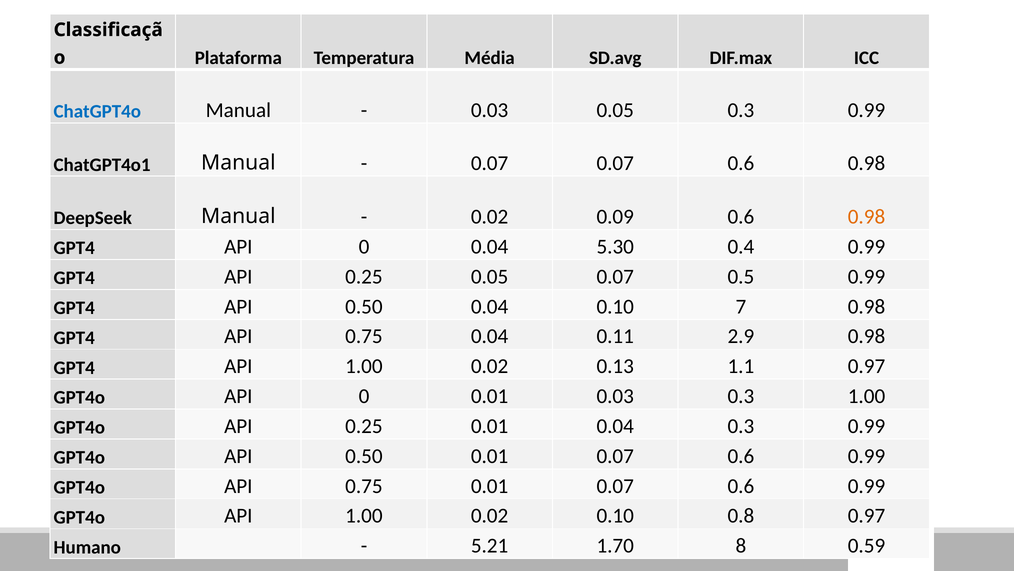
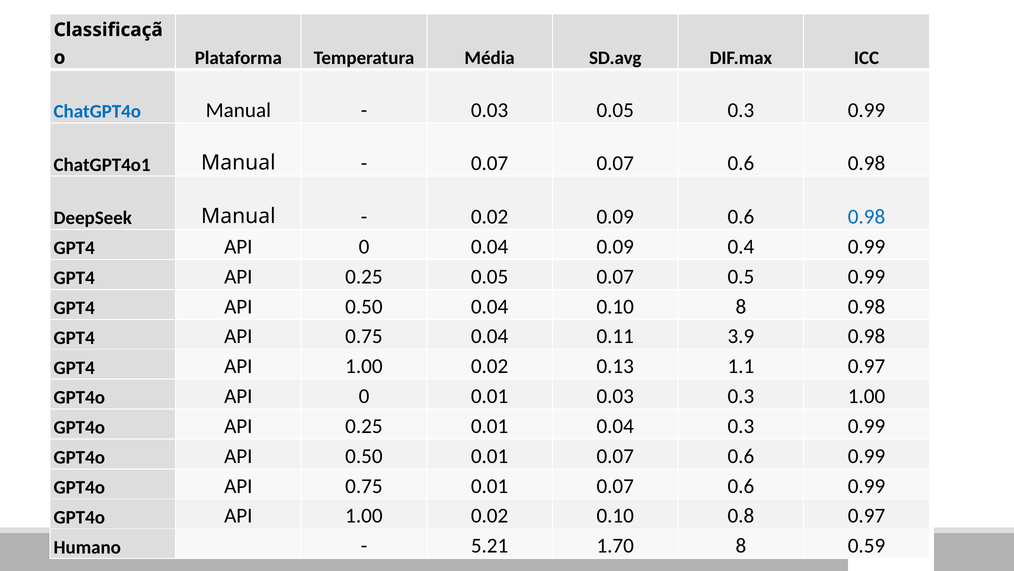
0.98 at (866, 217) colour: orange -> blue
0.04 5.30: 5.30 -> 0.09
0.10 7: 7 -> 8
2.9: 2.9 -> 3.9
